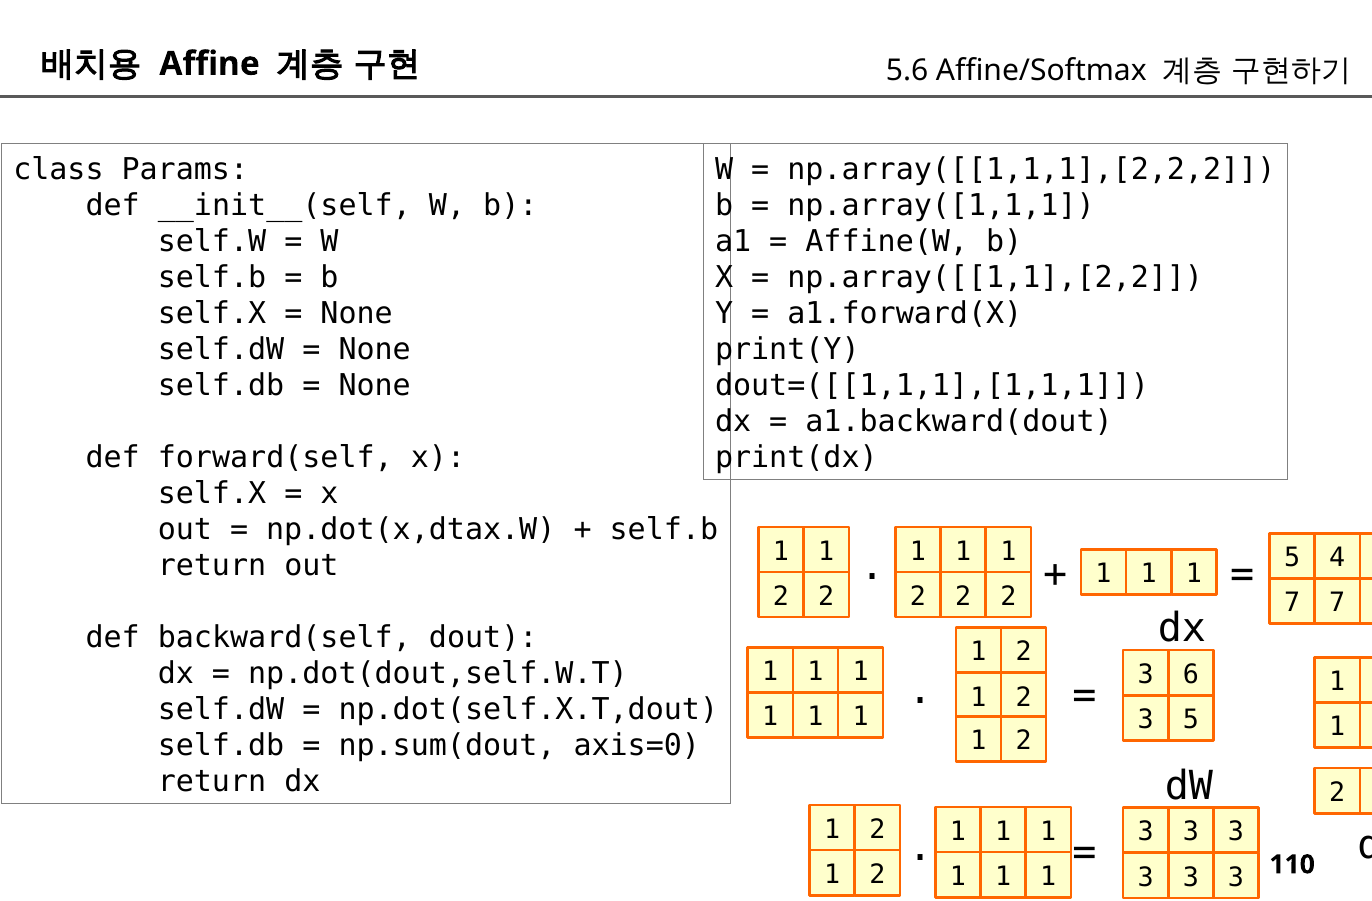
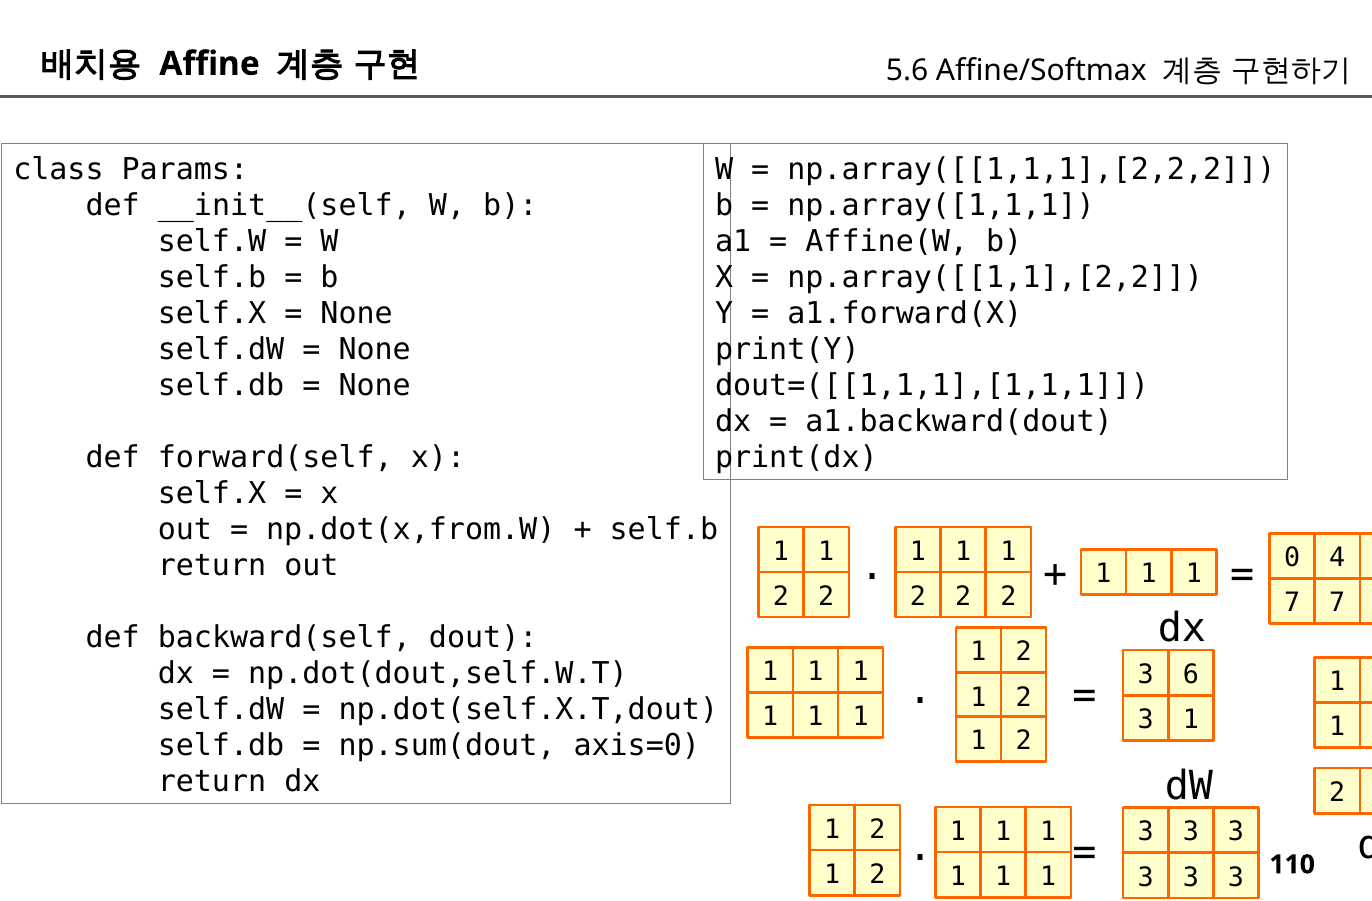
np.dot(x,dtax.W: np.dot(x,dtax.W -> np.dot(x,from.W
5 at (1292, 558): 5 -> 0
5 at (1191, 720): 5 -> 1
